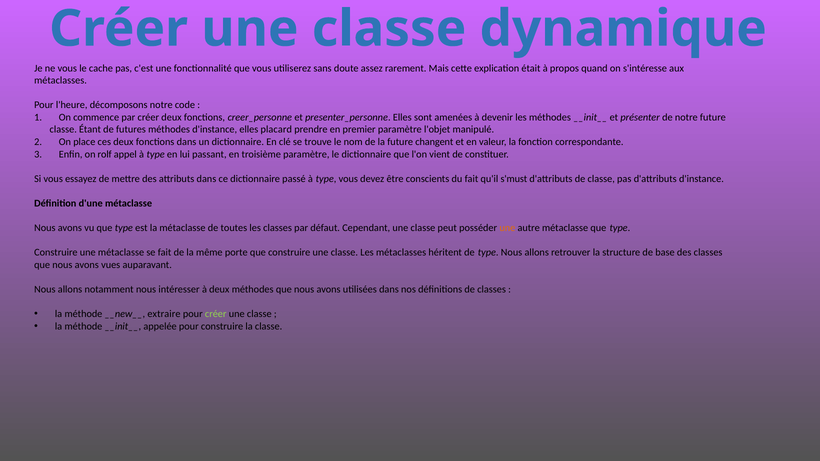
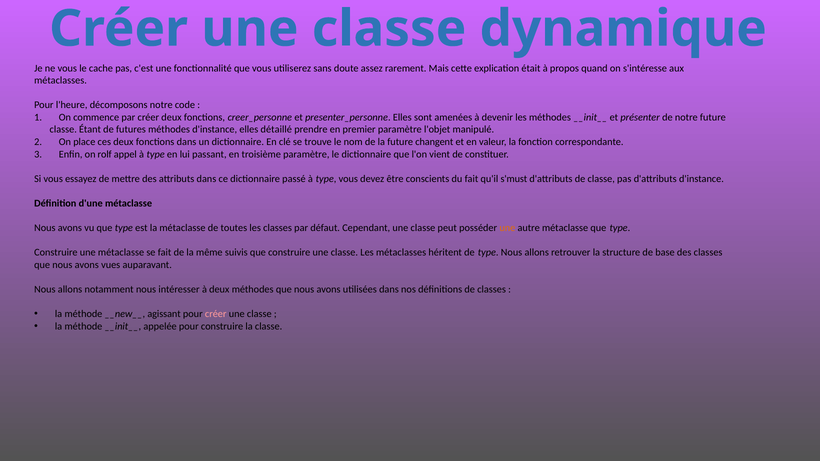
placard: placard -> détaillé
porte: porte -> suivis
extraire: extraire -> agissant
créer at (216, 314) colour: light green -> pink
